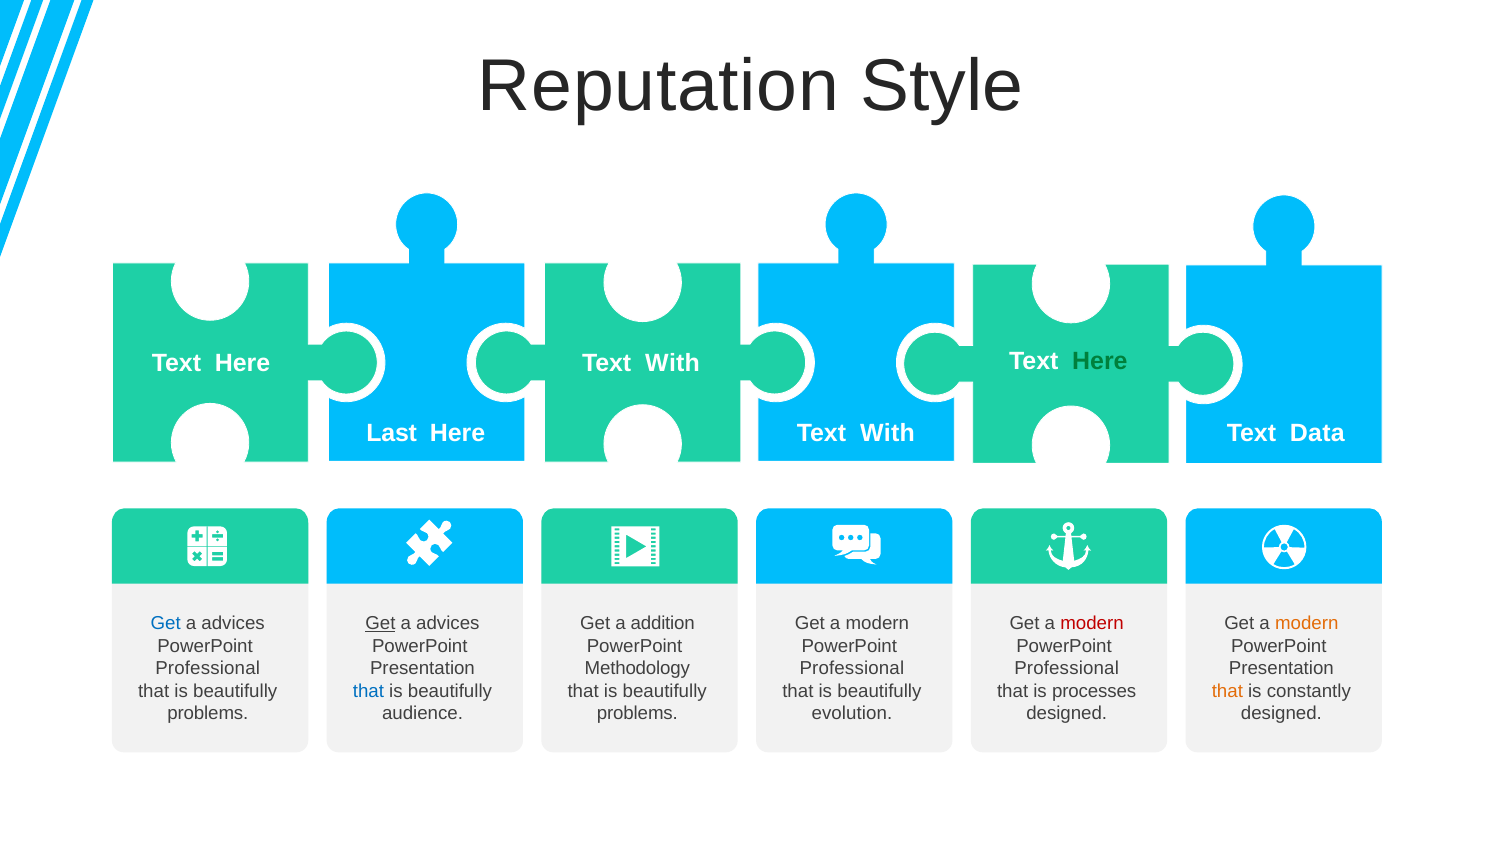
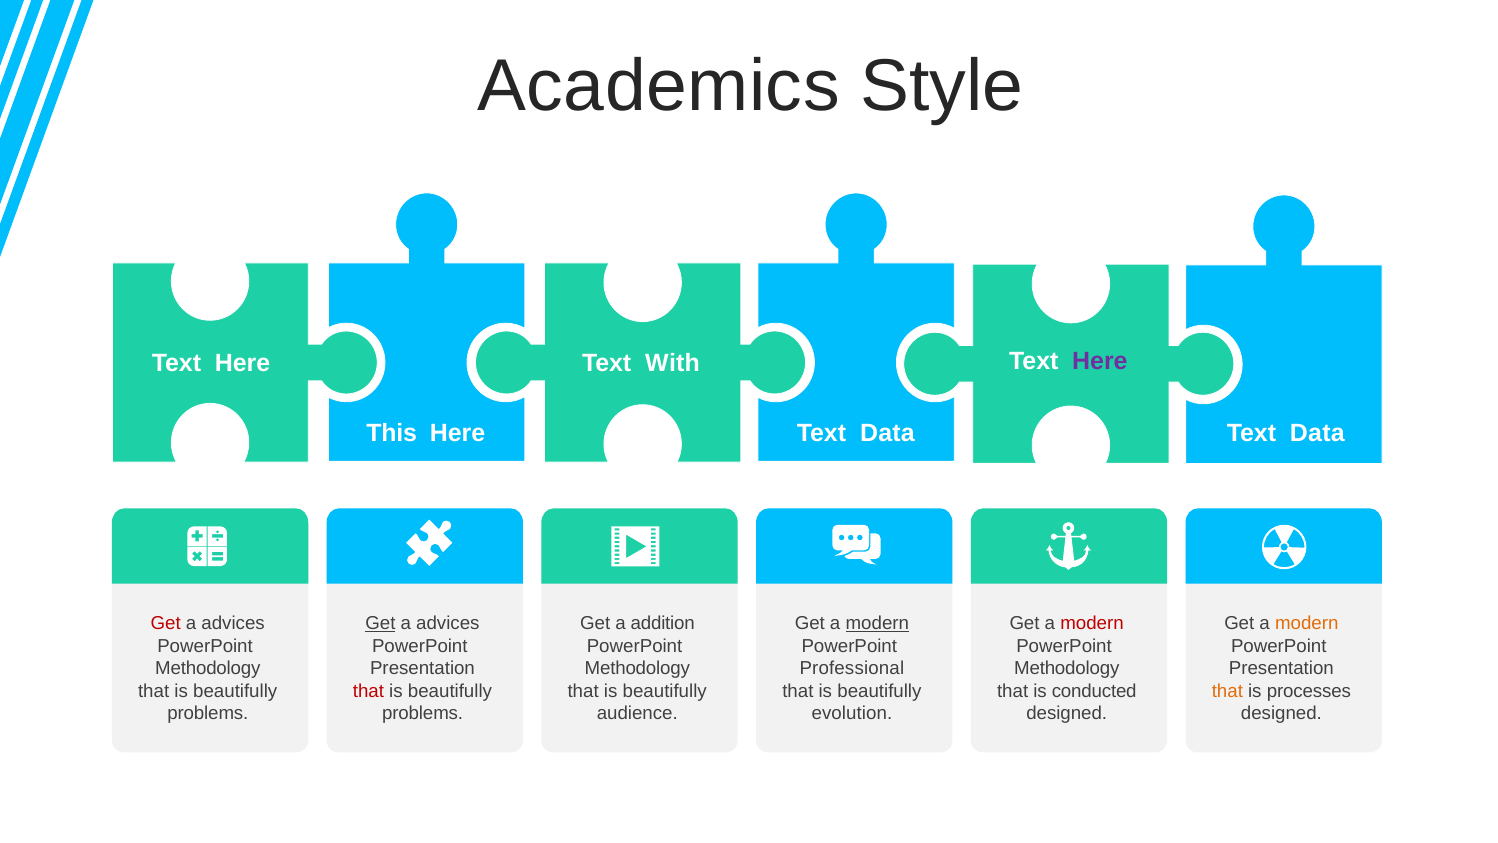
Reputation: Reputation -> Academics
Here at (1100, 361) colour: green -> purple
Last: Last -> This
With at (887, 433): With -> Data
Get at (166, 623) colour: blue -> red
modern at (877, 623) underline: none -> present
Professional at (208, 668): Professional -> Methodology
Professional at (1067, 668): Professional -> Methodology
that at (368, 691) colour: blue -> red
processes: processes -> conducted
constantly: constantly -> processes
audience at (423, 713): audience -> problems
problems at (637, 713): problems -> audience
